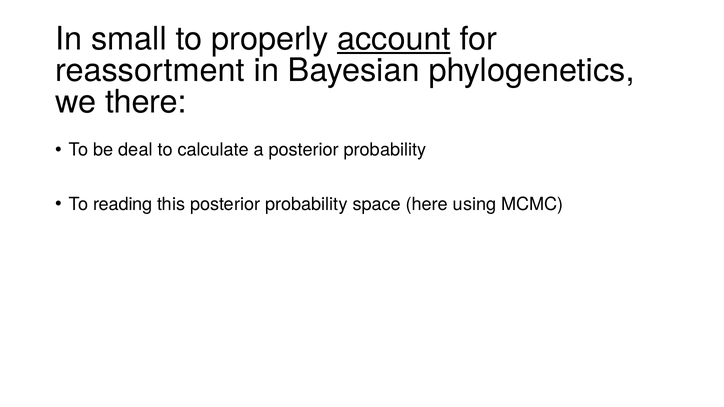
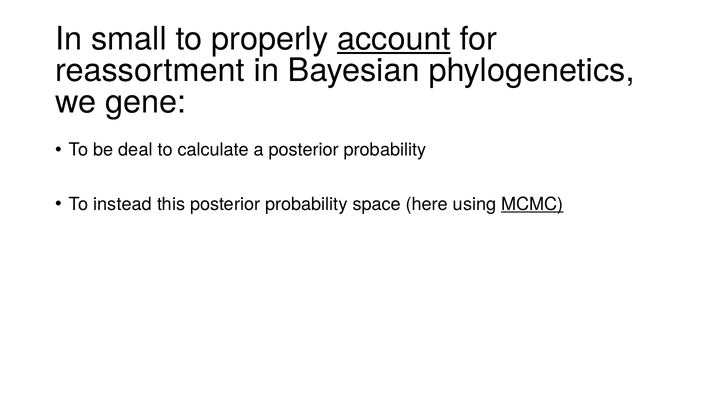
there: there -> gene
reading: reading -> instead
MCMC underline: none -> present
